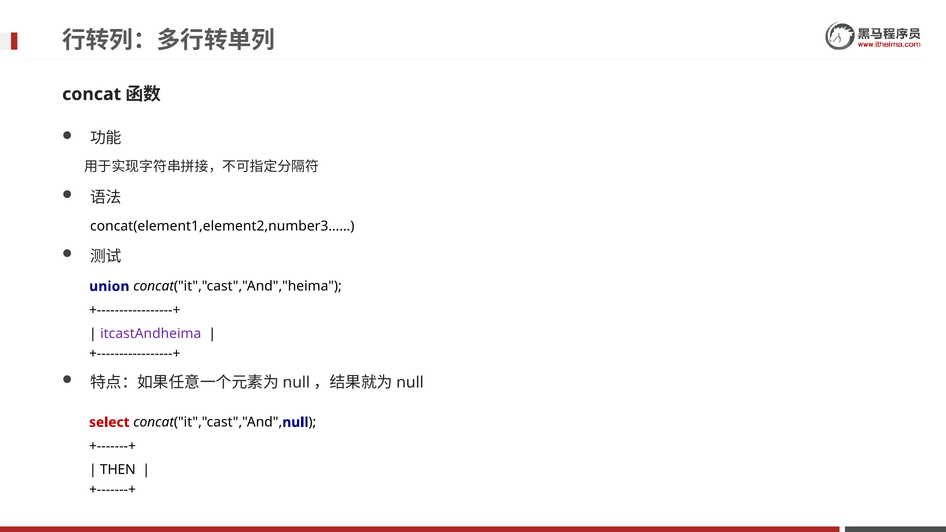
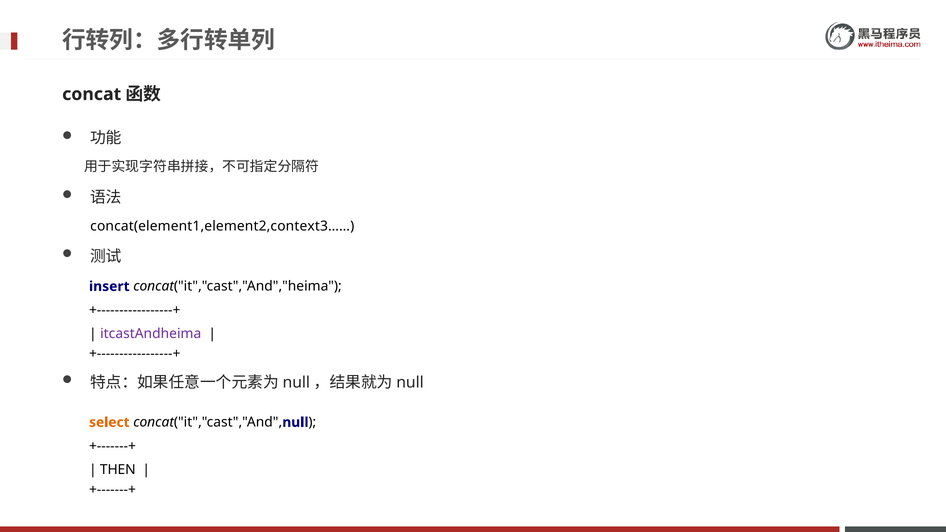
concat(element1,element2,number3……: concat(element1,element2,number3…… -> concat(element1,element2,context3……
union: union -> insert
select colour: red -> orange
